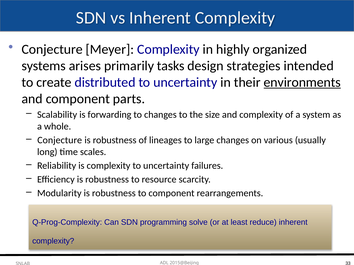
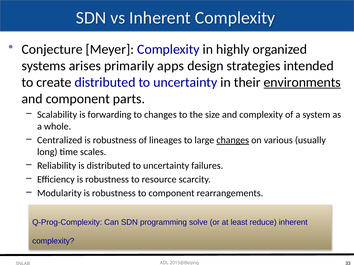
tasks: tasks -> apps
Conjecture at (60, 140): Conjecture -> Centralized
changes at (233, 140) underline: none -> present
is complexity: complexity -> distributed
